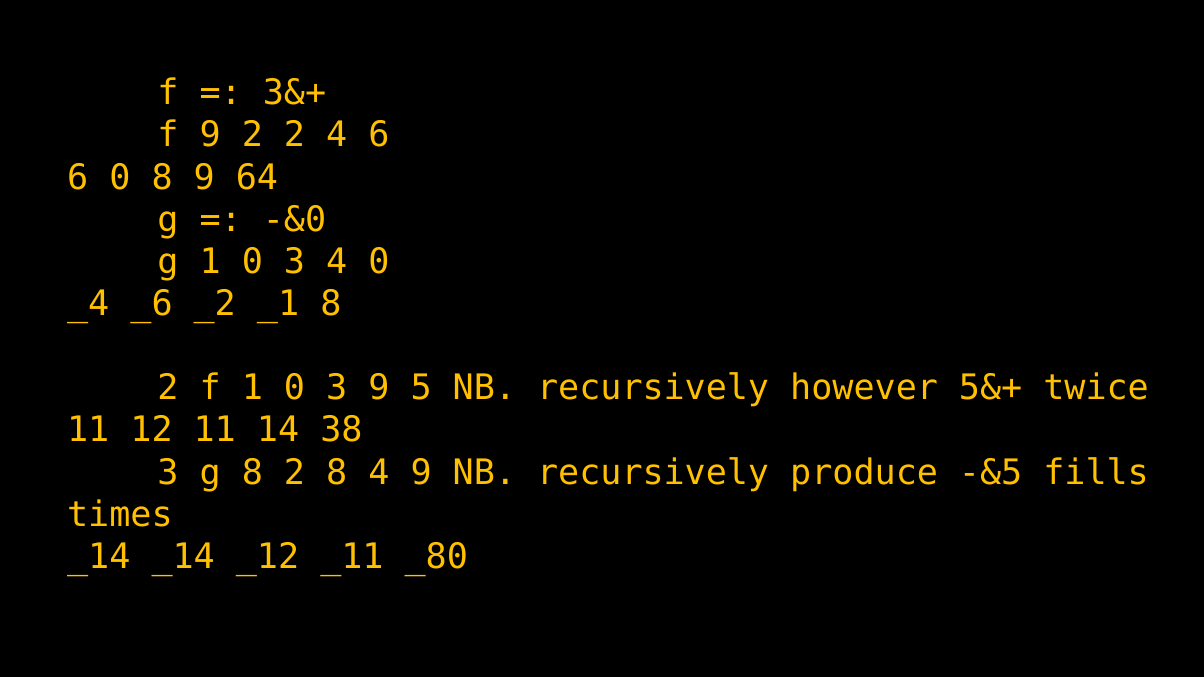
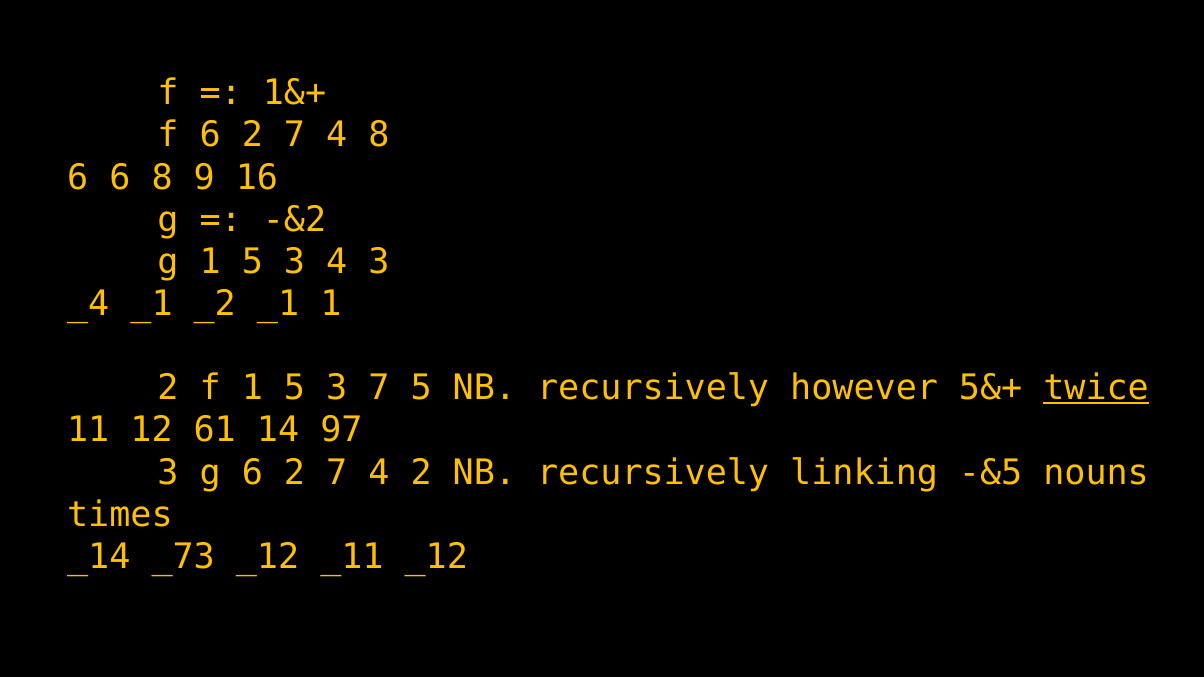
3&+: 3&+ -> 1&+
f 9: 9 -> 6
2 at (295, 135): 2 -> 7
4 6: 6 -> 8
6 0: 0 -> 6
64: 64 -> 16
-&0: -&0 -> -&2
g 1 0: 0 -> 5
4 0: 0 -> 3
_4 _6: _6 -> _1
_1 8: 8 -> 1
f 1 0: 0 -> 5
3 9: 9 -> 7
twice underline: none -> present
12 11: 11 -> 61
38: 38 -> 97
g 8: 8 -> 6
8 at (337, 473): 8 -> 7
4 9: 9 -> 2
produce: produce -> linking
fills: fills -> nouns
_14 _14: _14 -> _73
_11 _80: _80 -> _12
